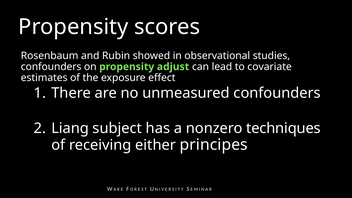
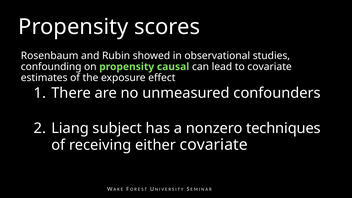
confounders at (51, 67): confounders -> confounding
adjust: adjust -> causal
either principes: principes -> covariate
